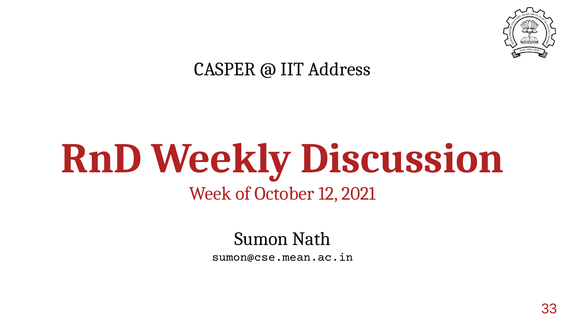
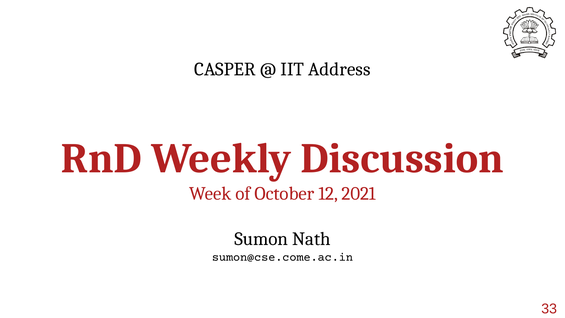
sumon@cse.mean.ac.in: sumon@cse.mean.ac.in -> sumon@cse.come.ac.in
